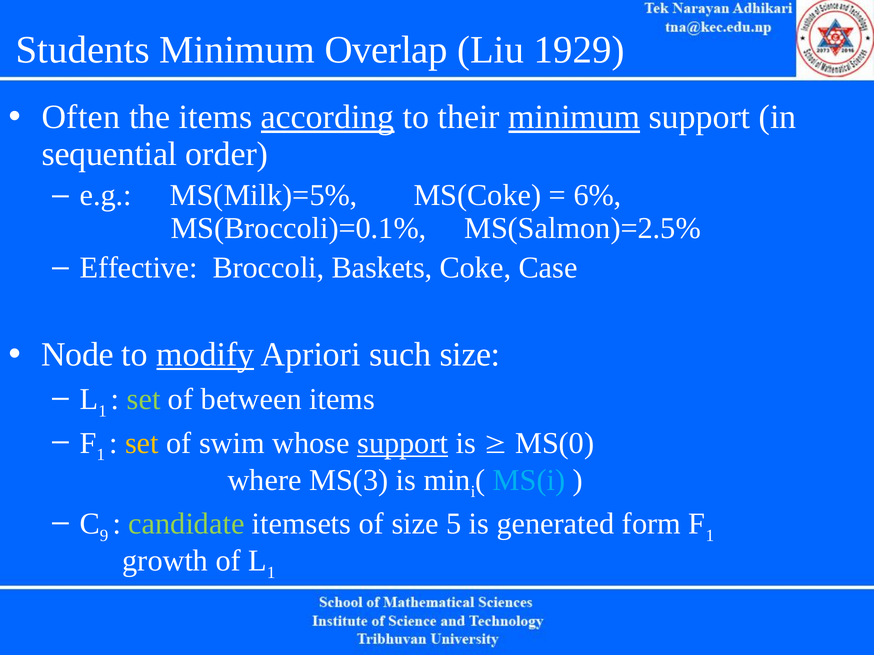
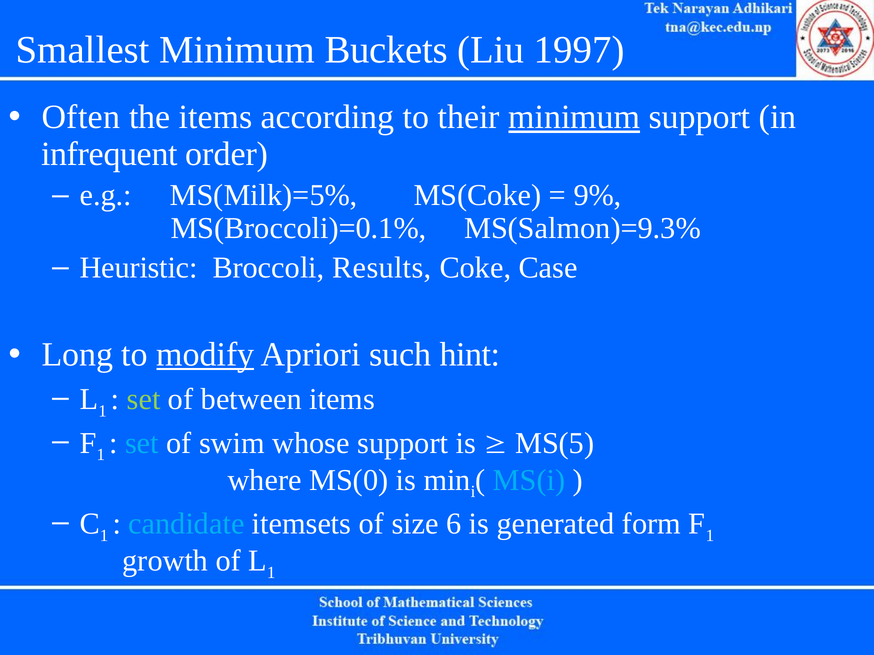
Students: Students -> Smallest
Overlap: Overlap -> Buckets
1929: 1929 -> 1997
according underline: present -> none
sequential: sequential -> infrequent
6%: 6% -> 9%
MS(Salmon)=2.5%: MS(Salmon)=2.5% -> MS(Salmon)=9.3%
Effective: Effective -> Heuristic
Baskets: Baskets -> Results
Node: Node -> Long
such size: size -> hint
set at (142, 444) colour: yellow -> light blue
support at (403, 444) underline: present -> none
MS(0: MS(0 -> MS(5
MS(3: MS(3 -> MS(0
9 at (104, 536): 9 -> 1
candidate colour: light green -> light blue
5: 5 -> 6
